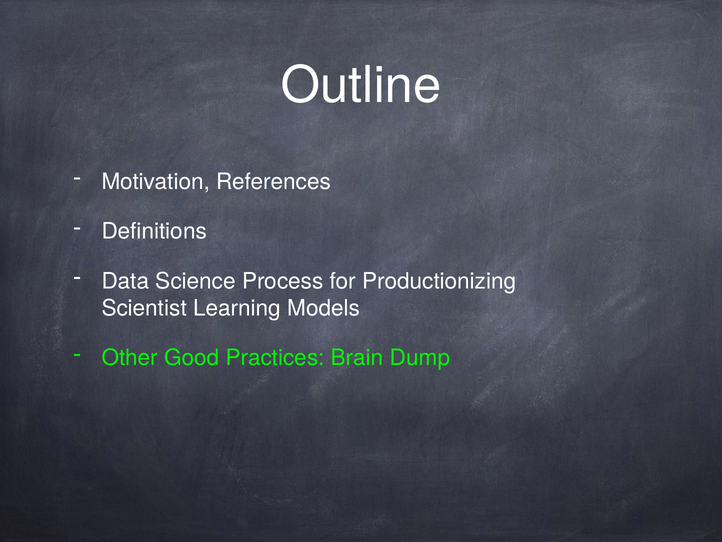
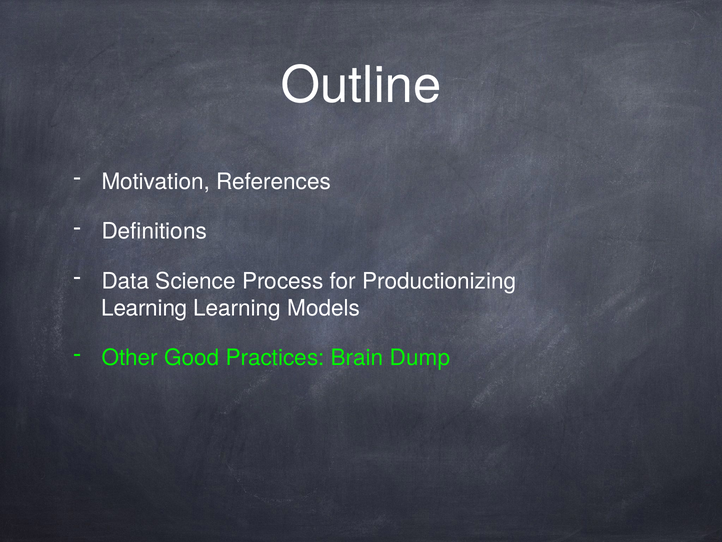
Scientist at (144, 308): Scientist -> Learning
